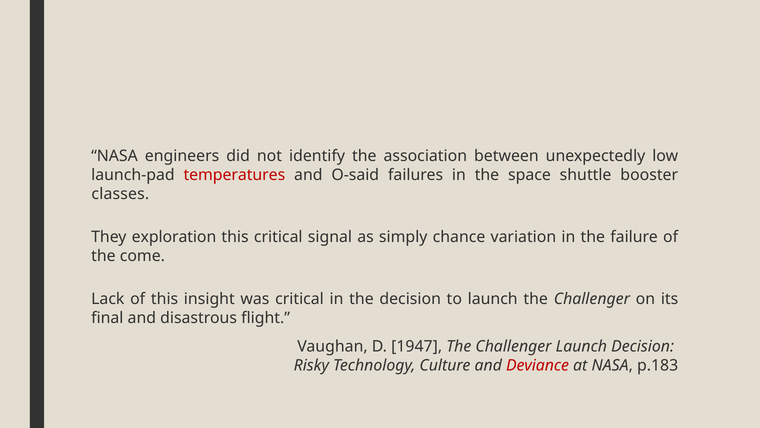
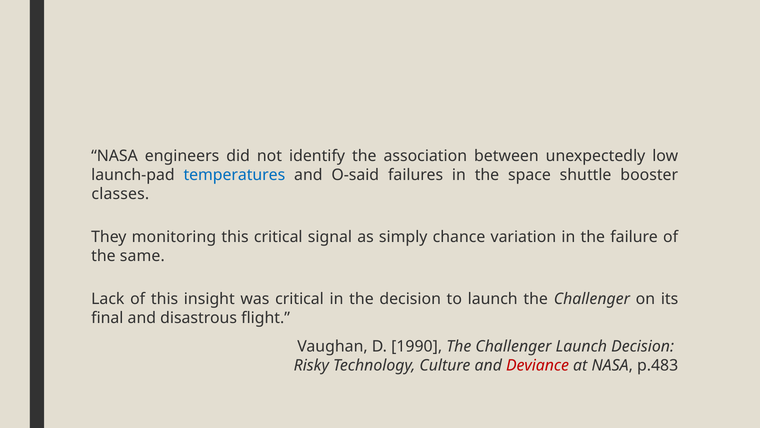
temperatures colour: red -> blue
exploration: exploration -> monitoring
come: come -> same
1947: 1947 -> 1990
p.183: p.183 -> p.483
